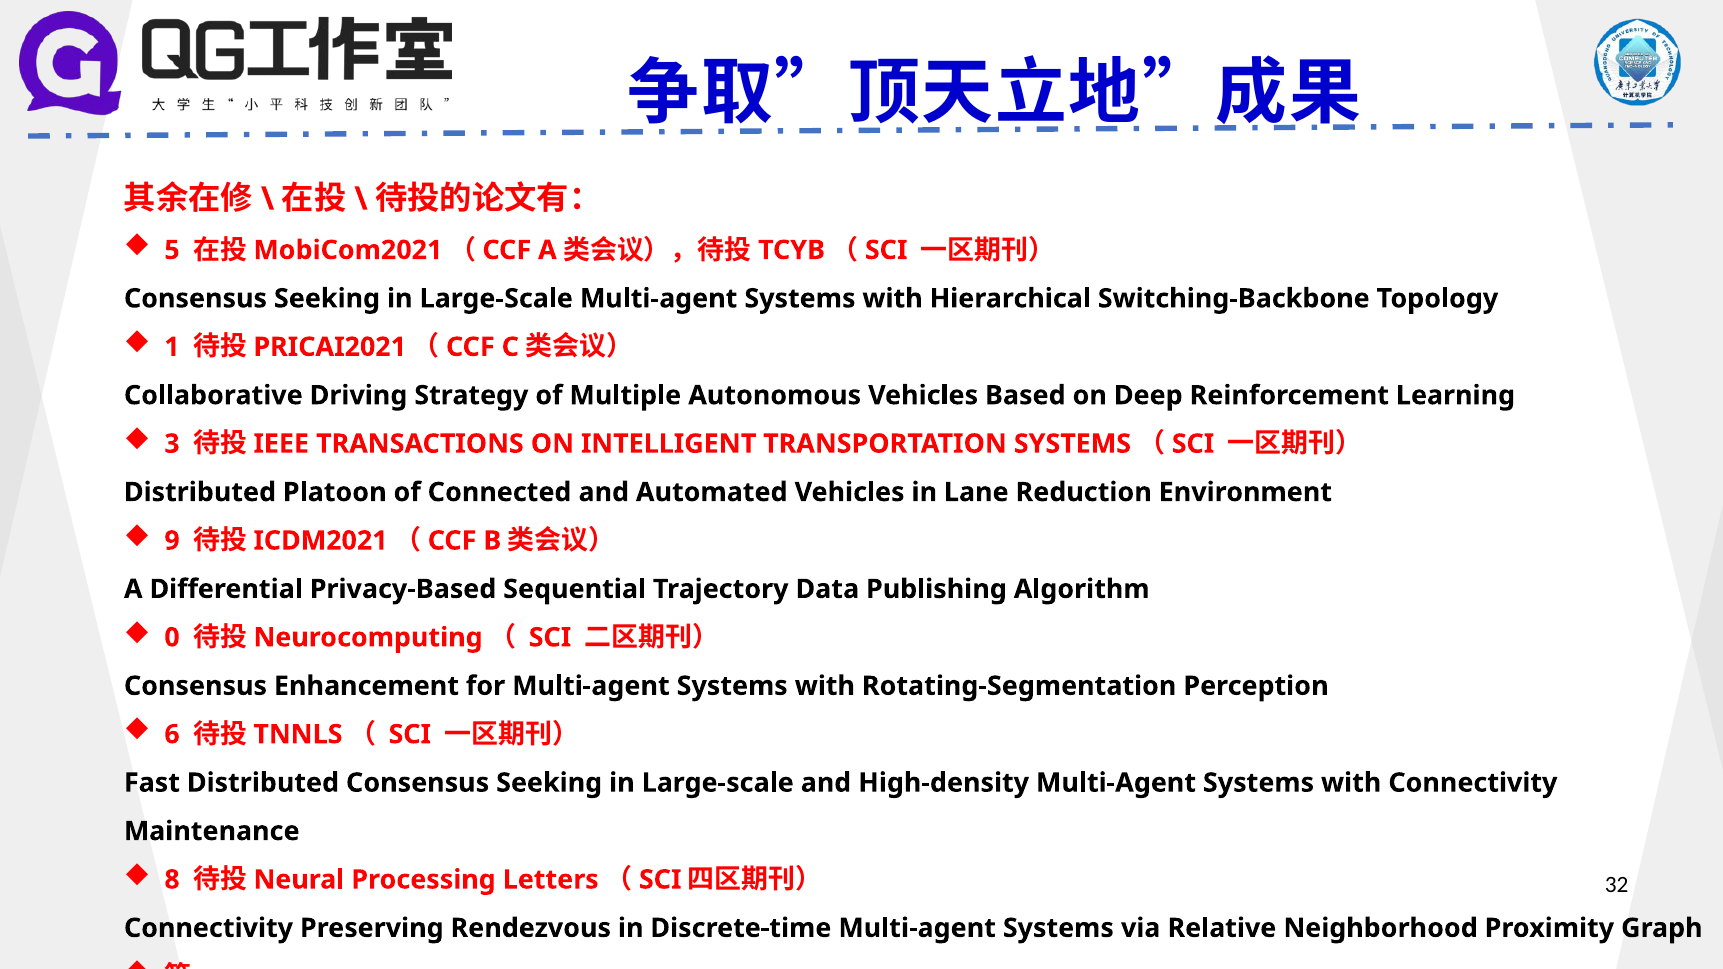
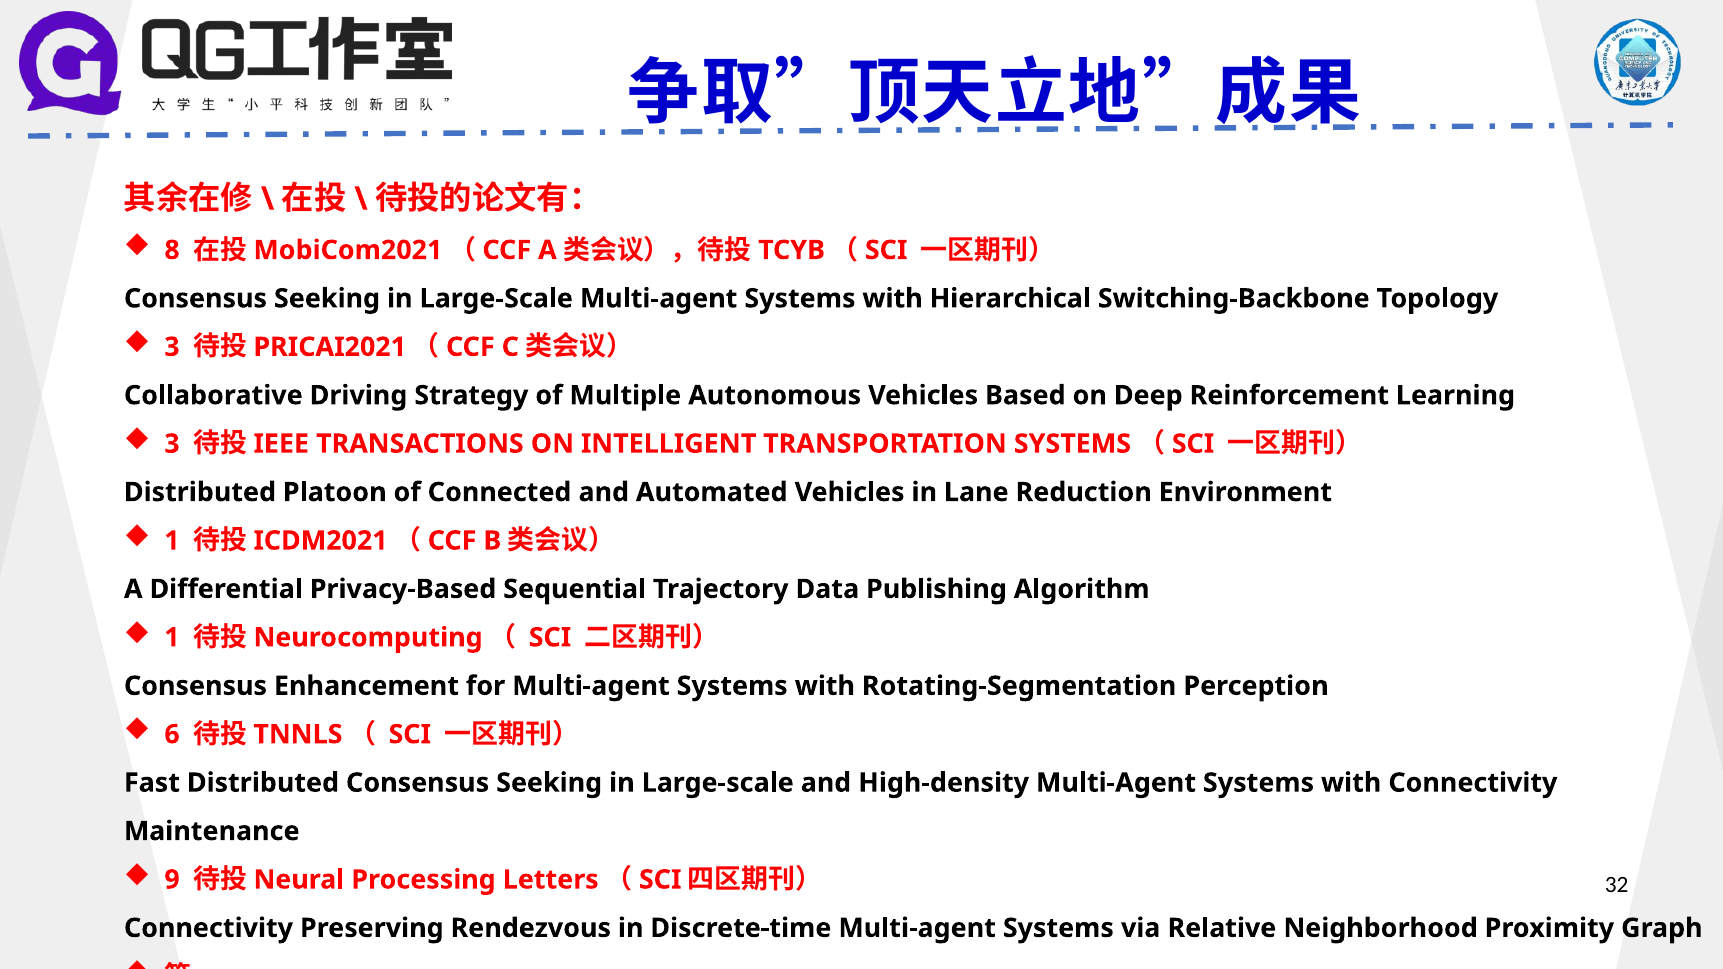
5: 5 -> 8
1 at (172, 347): 1 -> 3
9 at (172, 541): 9 -> 1
0 at (172, 638): 0 -> 1
8: 8 -> 9
